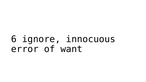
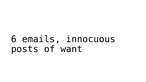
ignore: ignore -> emails
error: error -> posts
